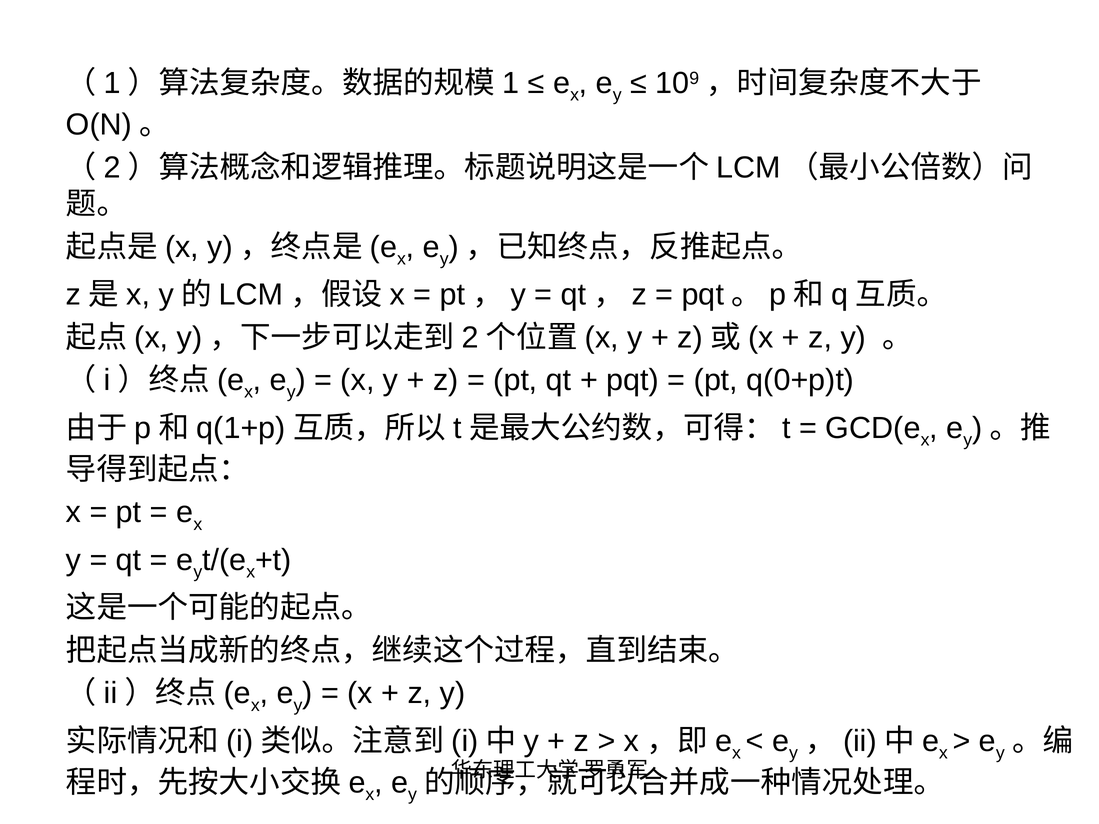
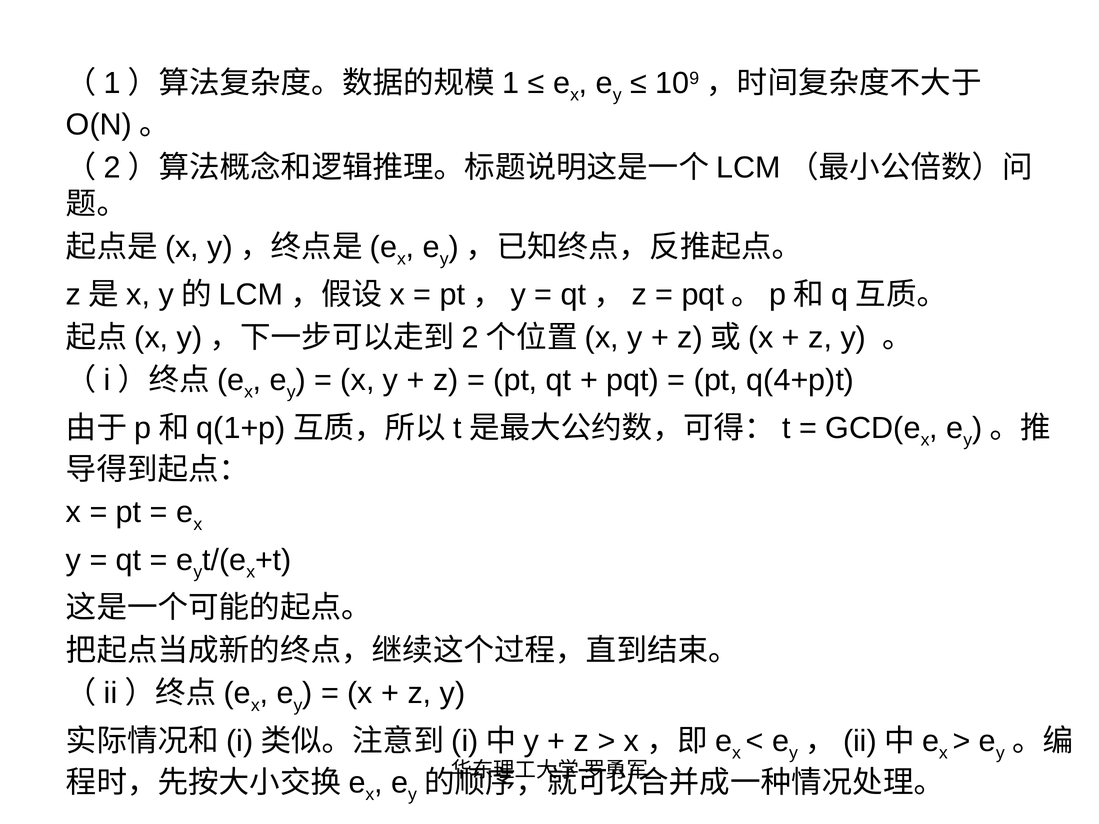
q(0+p)t: q(0+p)t -> q(4+p)t
